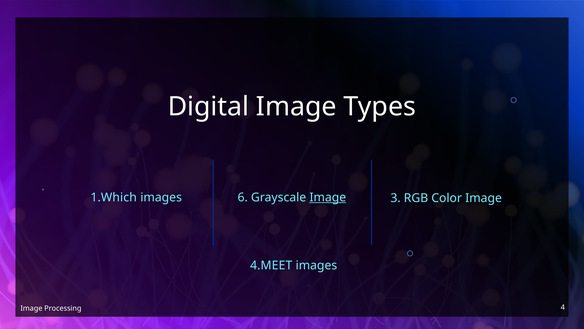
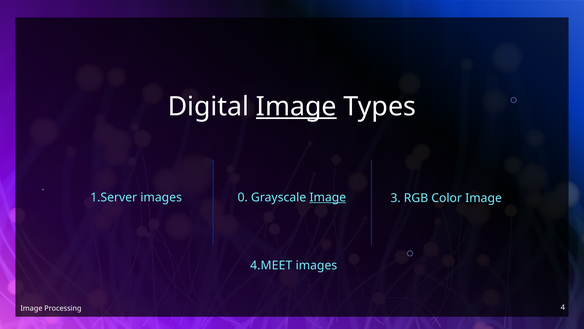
Image at (296, 107) underline: none -> present
1.Which: 1.Which -> 1.Server
6: 6 -> 0
